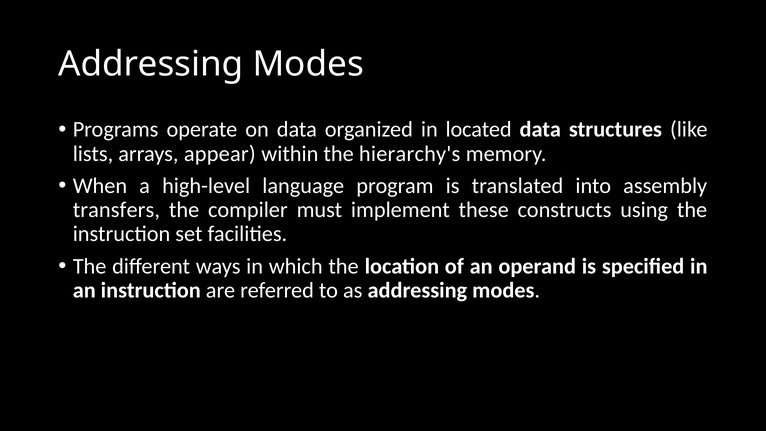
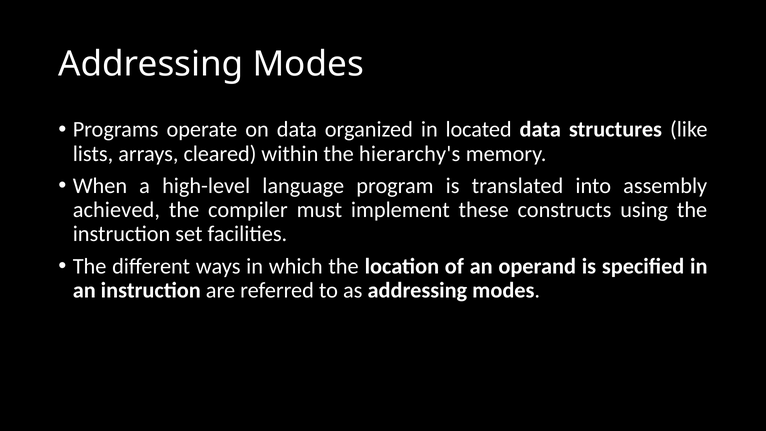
appear: appear -> cleared
transfers: transfers -> achieved
